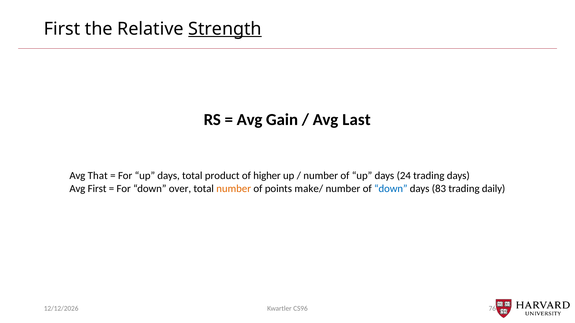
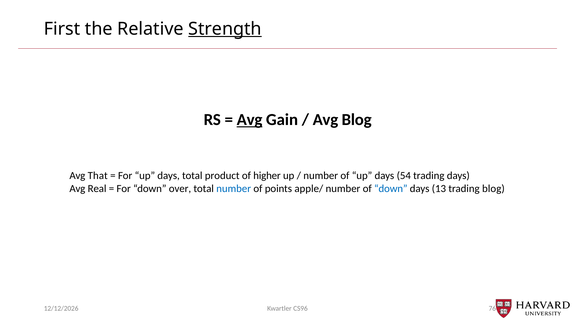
Avg at (250, 120) underline: none -> present
Avg Last: Last -> Blog
24: 24 -> 54
Avg First: First -> Real
number at (234, 189) colour: orange -> blue
make/: make/ -> apple/
83: 83 -> 13
trading daily: daily -> blog
